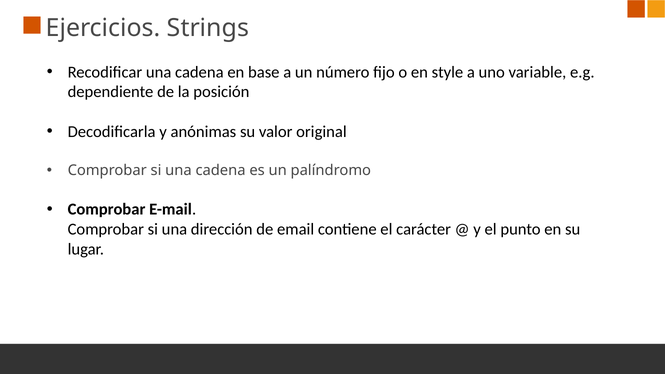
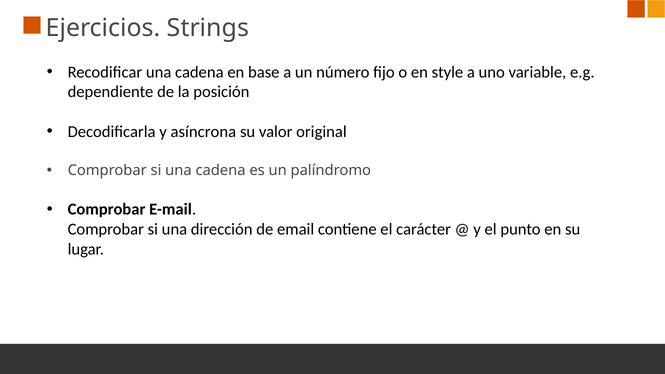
anónimas: anónimas -> asíncrona
